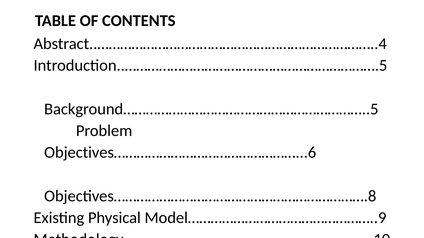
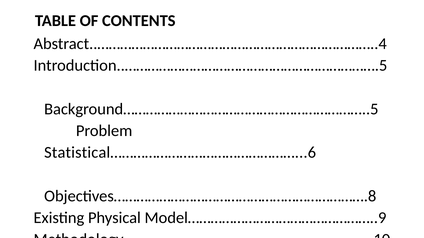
Objectives…………………………………………...6: Objectives…………………………………………...6 -> Statistical…………………………………………...6
